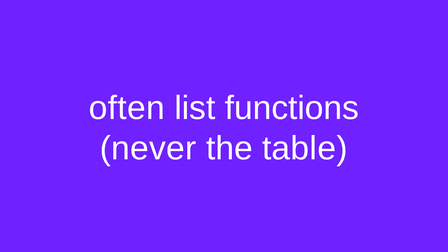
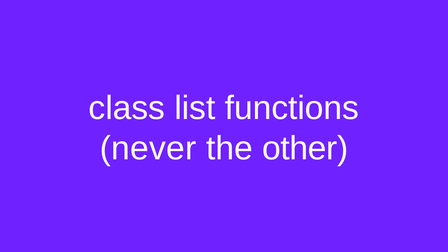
often: often -> class
table: table -> other
